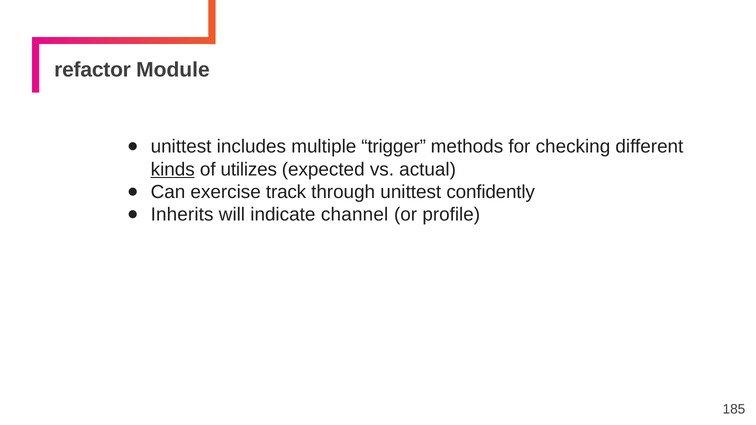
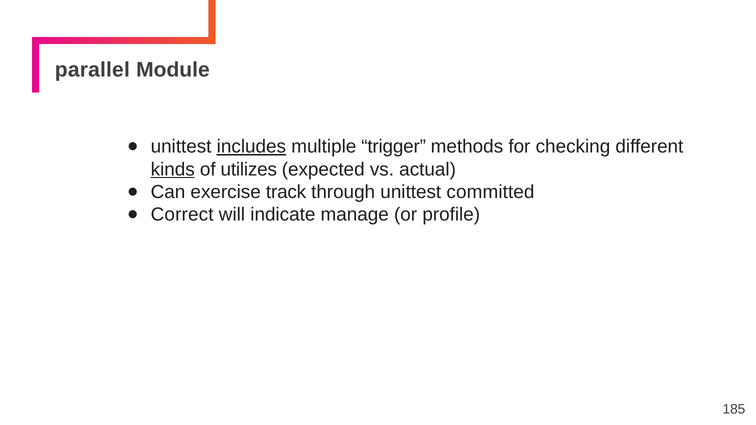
refactor: refactor -> parallel
includes underline: none -> present
confidently: confidently -> committed
Inherits: Inherits -> Correct
channel: channel -> manage
